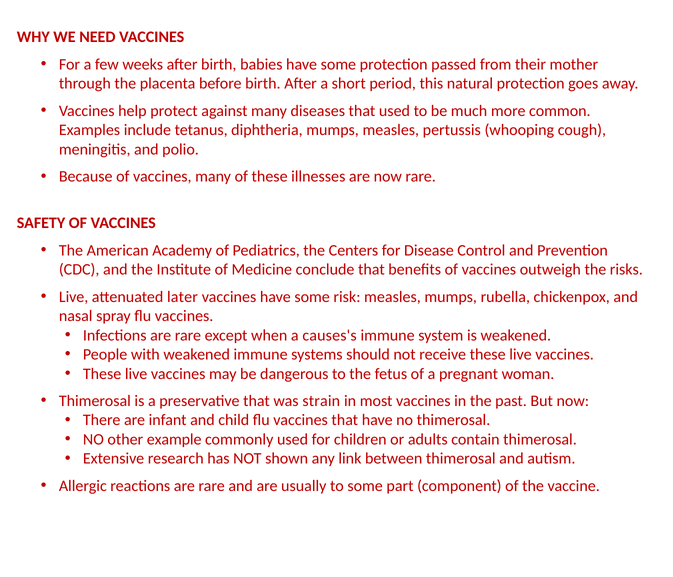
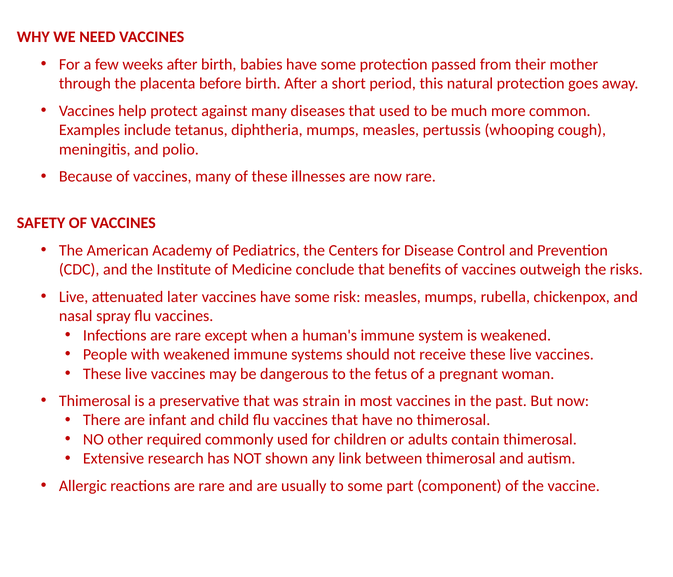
causes's: causes's -> human's
example: example -> required
